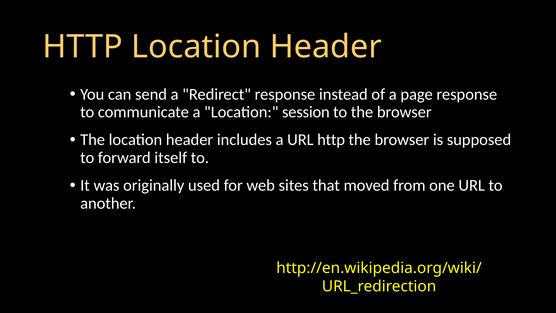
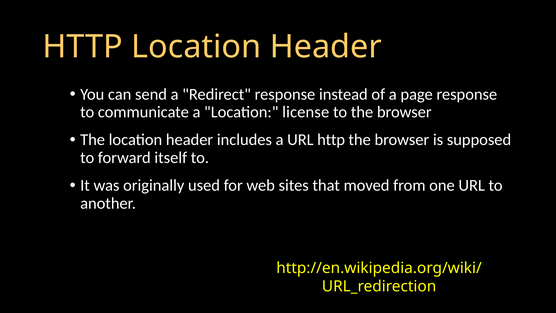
session: session -> license
